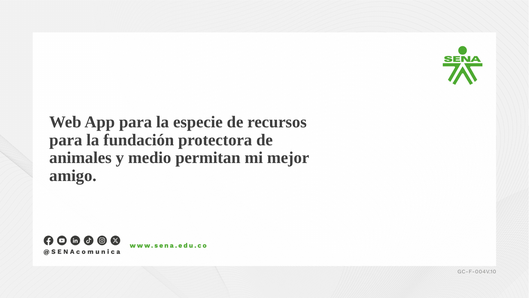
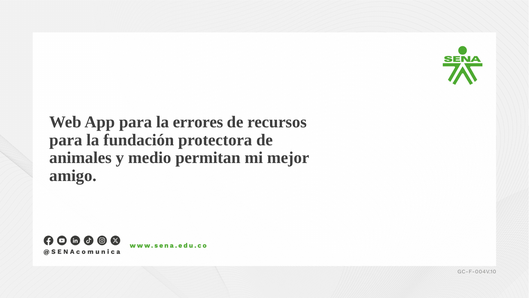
especie: especie -> errores
